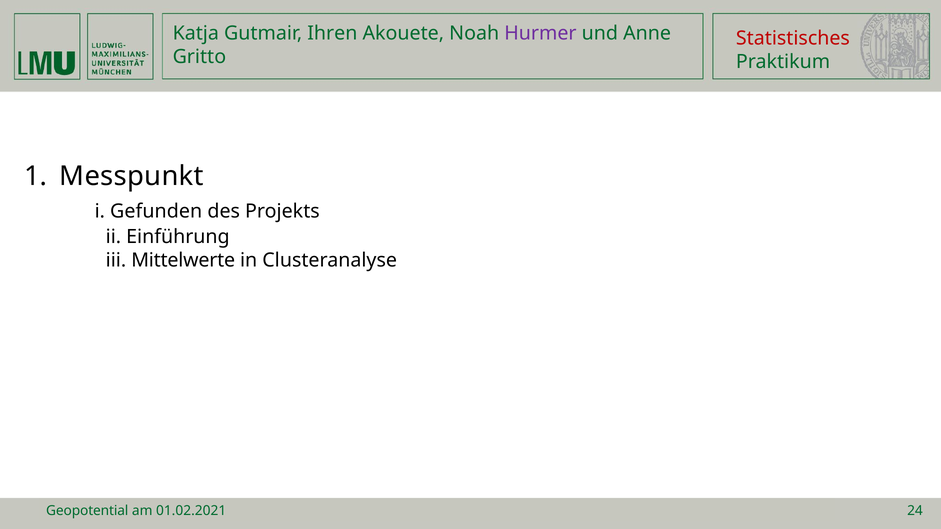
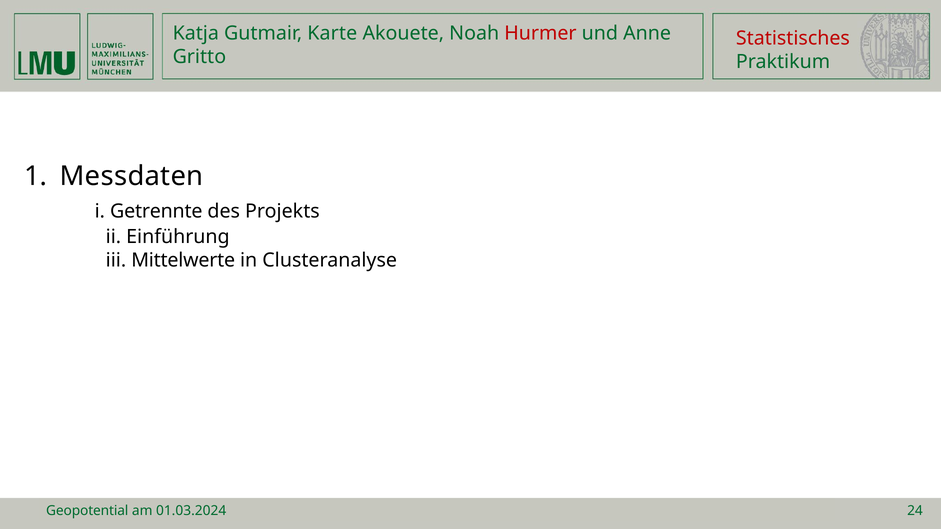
Ihren: Ihren -> Karte
Hurmer colour: purple -> red
Messpunkt: Messpunkt -> Messdaten
Gefunden: Gefunden -> Getrennte
01.02.2021: 01.02.2021 -> 01.03.2024
